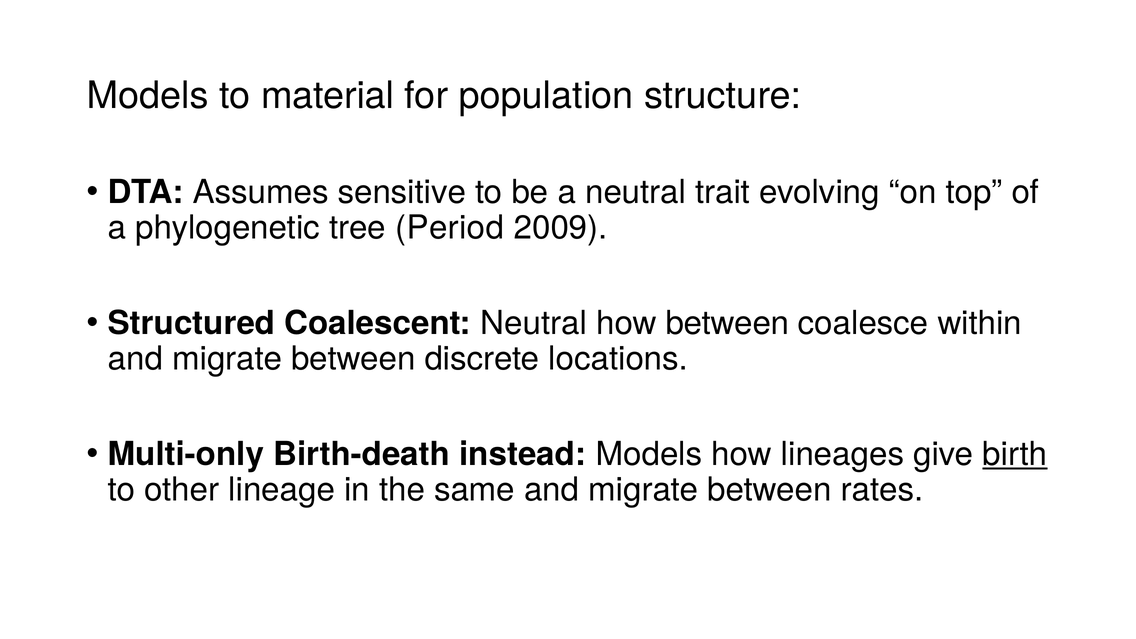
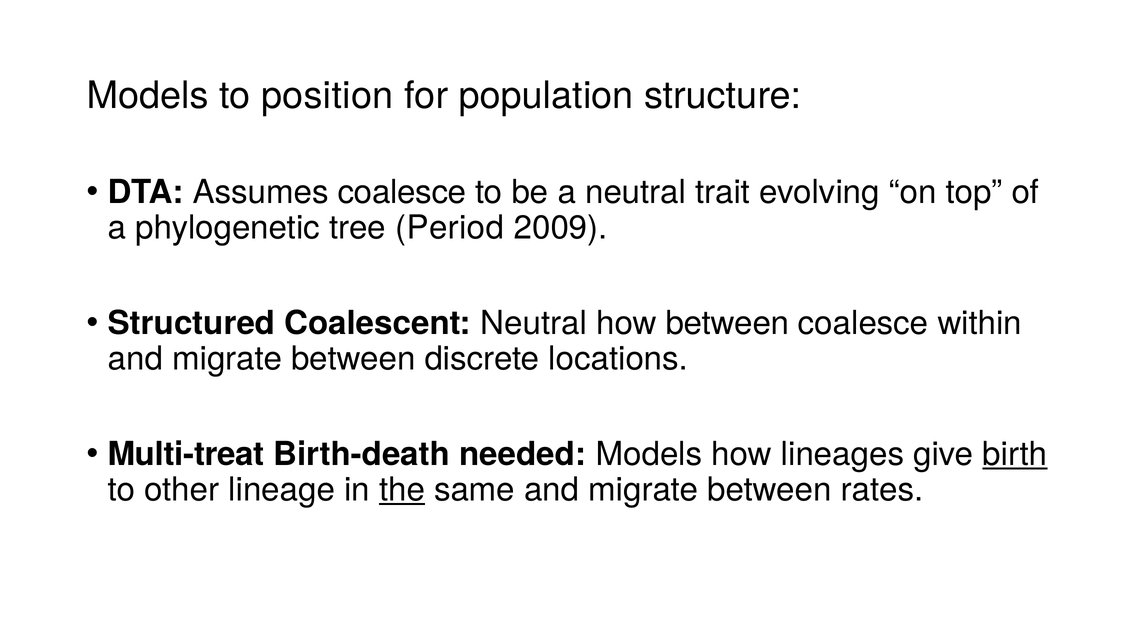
material: material -> position
Assumes sensitive: sensitive -> coalesce
Multi-only: Multi-only -> Multi-treat
instead: instead -> needed
the underline: none -> present
